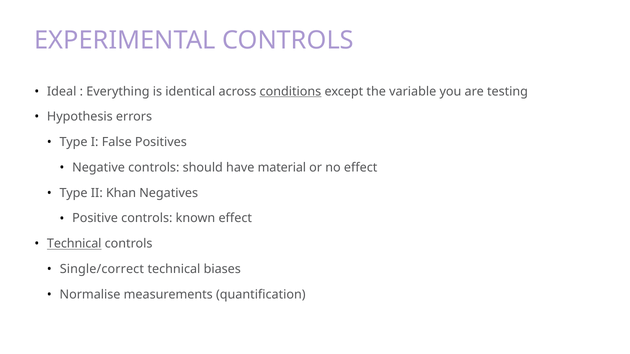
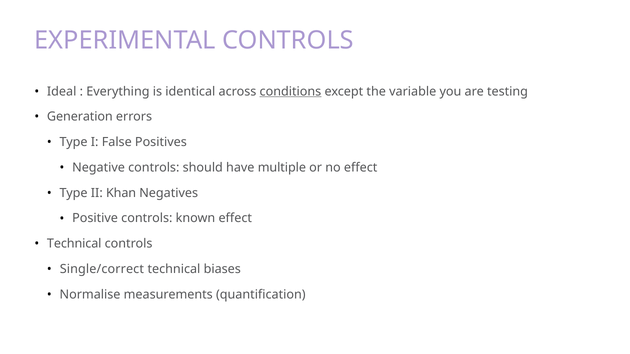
Hypothesis: Hypothesis -> Generation
material: material -> multiple
Technical at (74, 244) underline: present -> none
